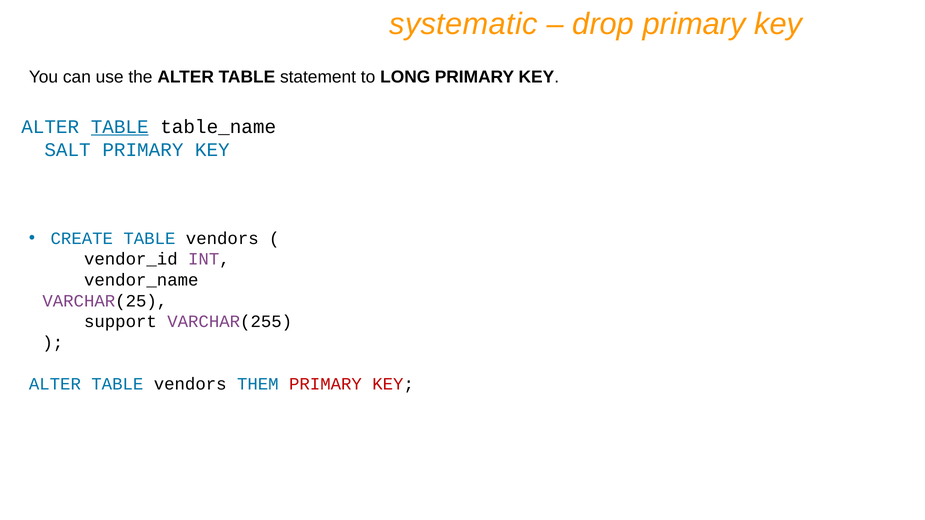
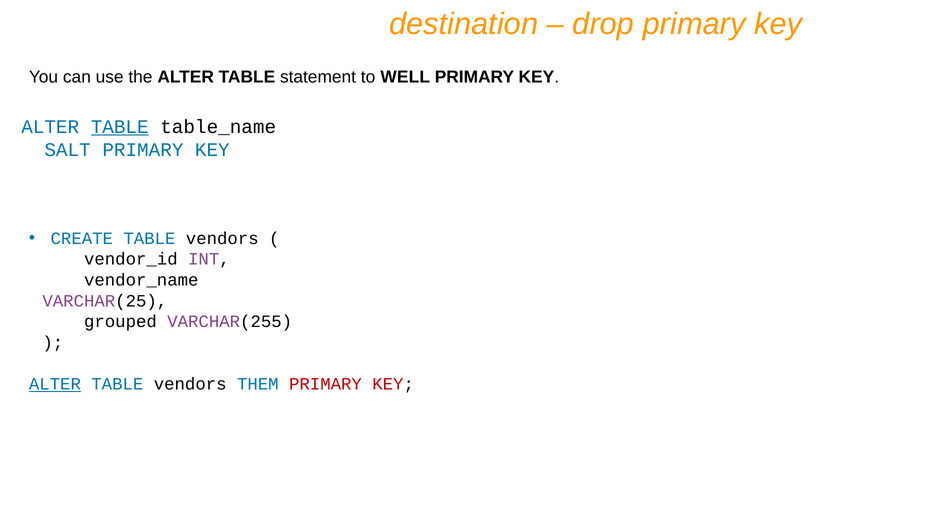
systematic: systematic -> destination
LONG: LONG -> WELL
support: support -> grouped
ALTER at (55, 384) underline: none -> present
